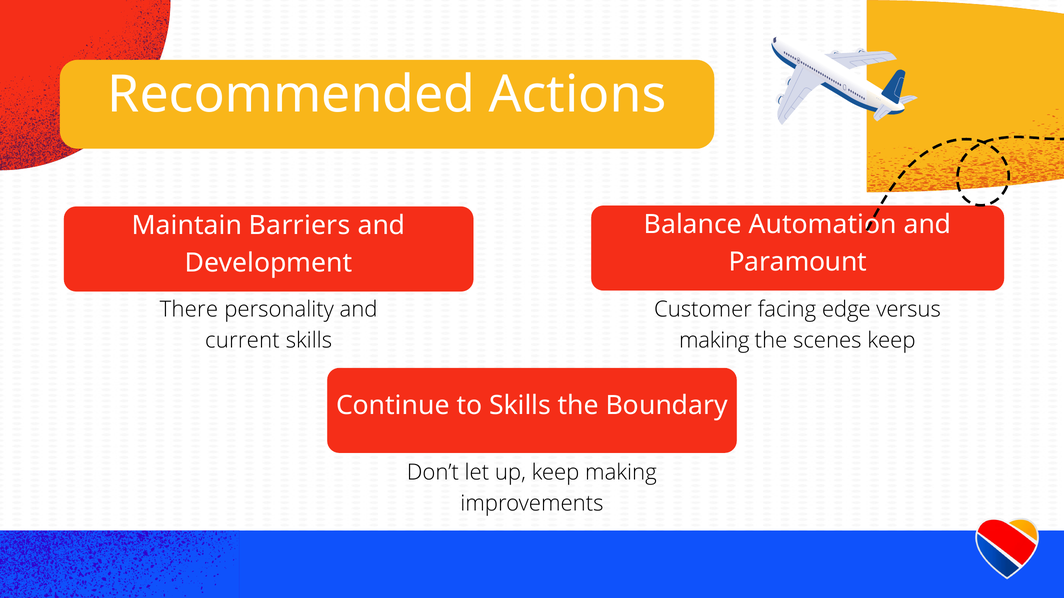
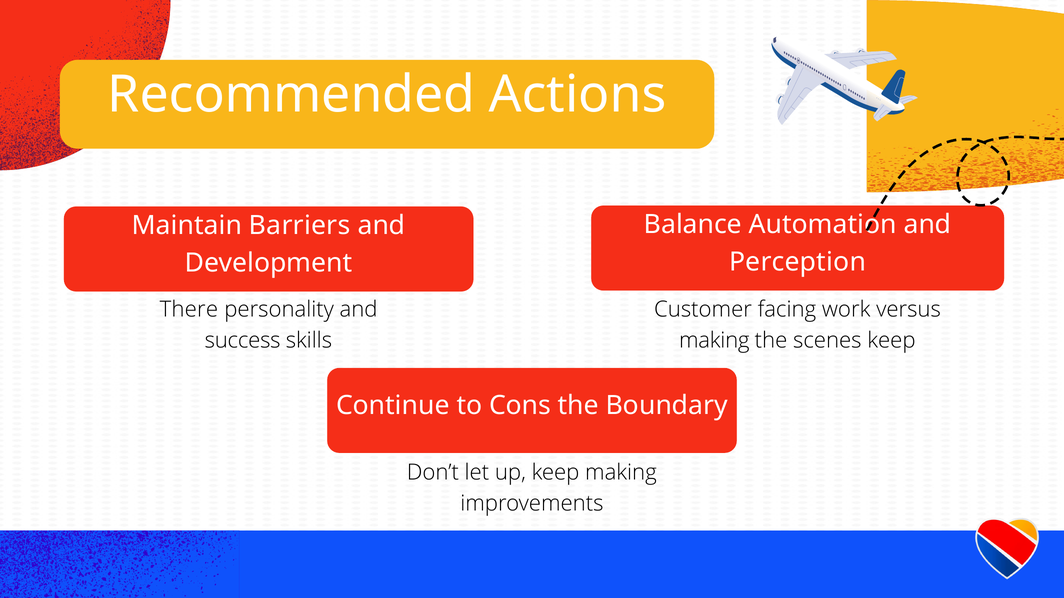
Paramount: Paramount -> Perception
edge: edge -> work
current: current -> success
to Skills: Skills -> Cons
